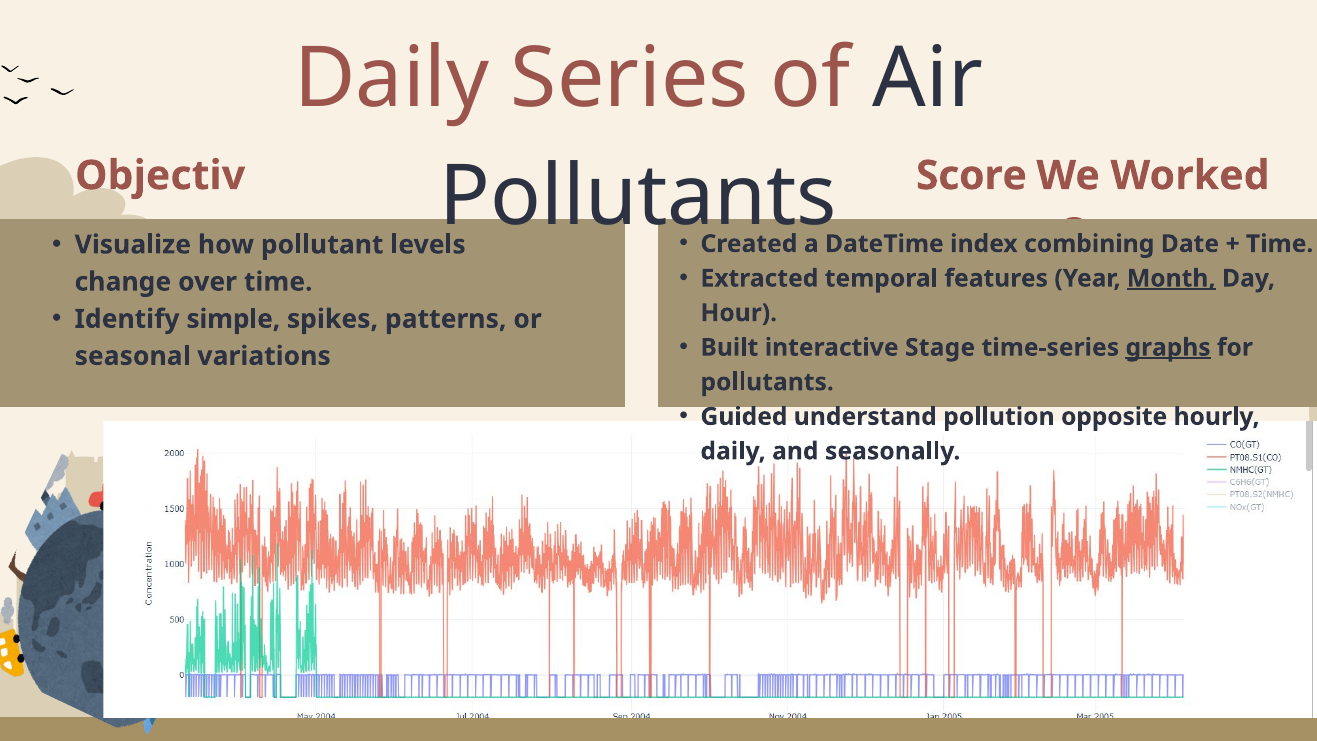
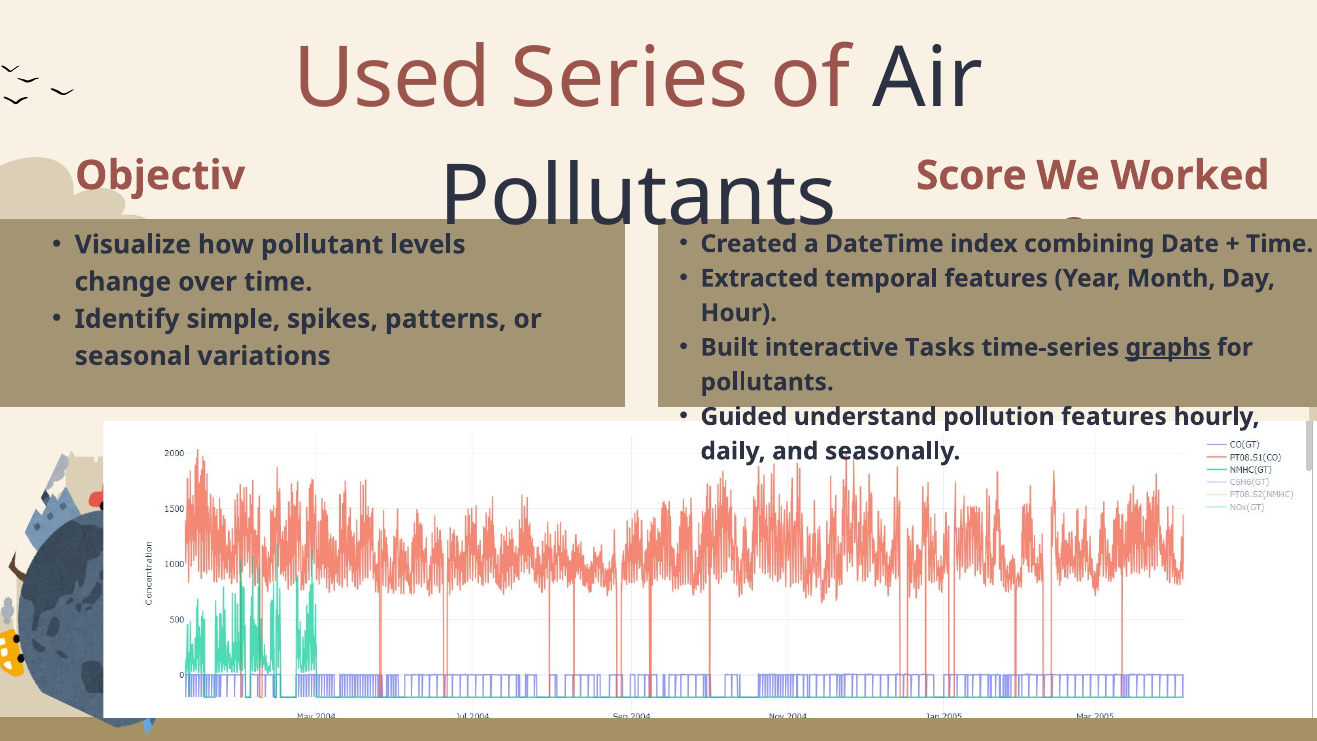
Daily at (392, 79): Daily -> Used
Month underline: present -> none
Stage: Stage -> Tasks
pollution opposite: opposite -> features
